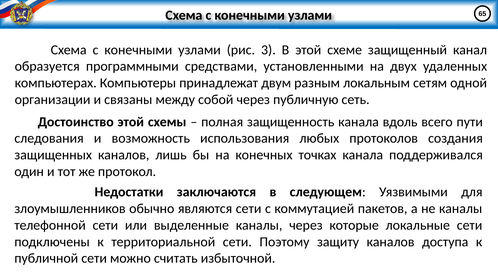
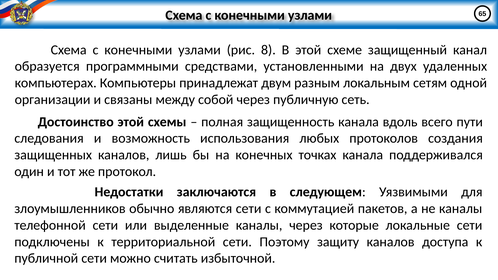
3: 3 -> 8
